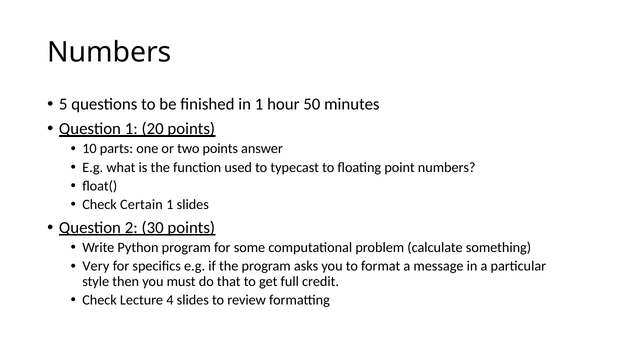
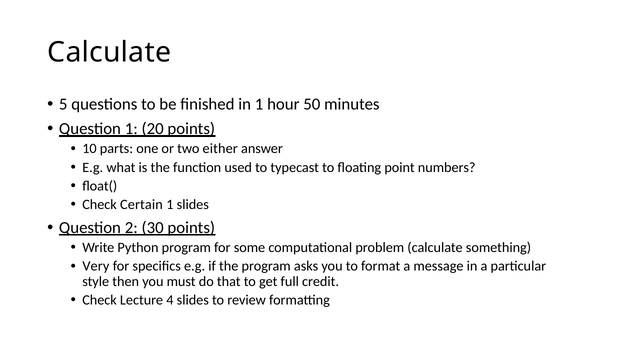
Numbers at (109, 52): Numbers -> Calculate
two points: points -> either
